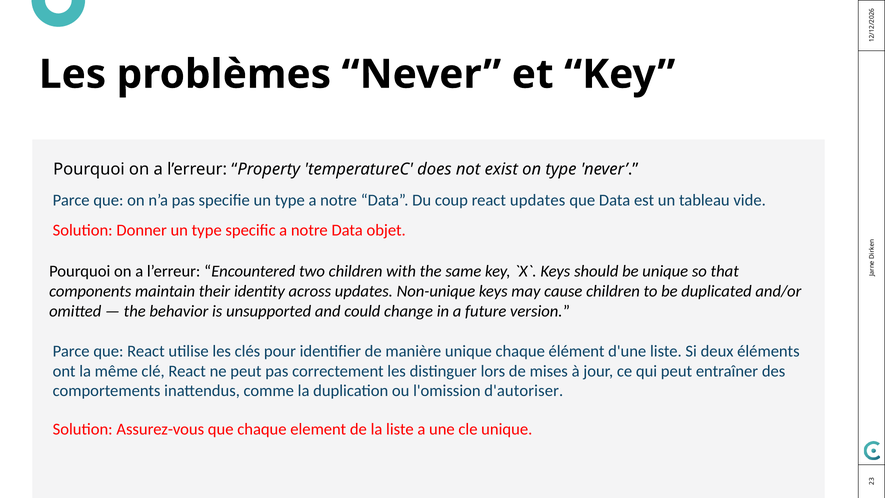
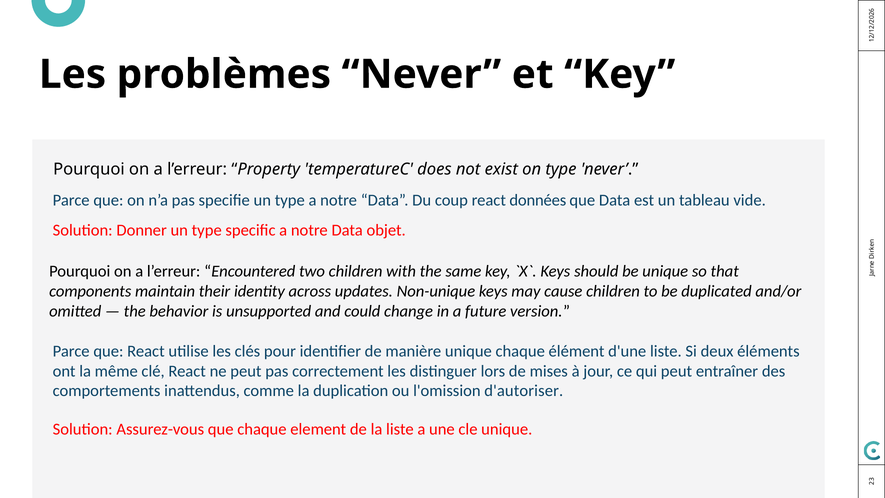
react updates: updates -> données
